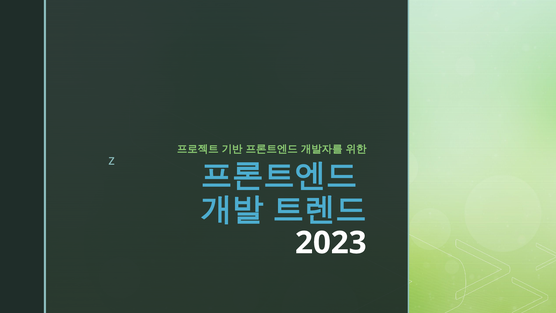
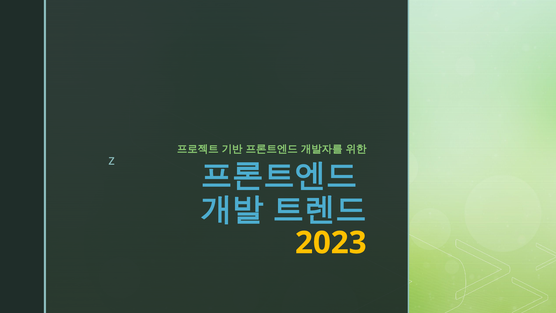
2023 colour: white -> yellow
